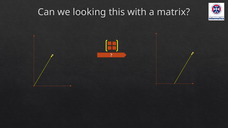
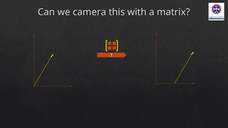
looking: looking -> camera
